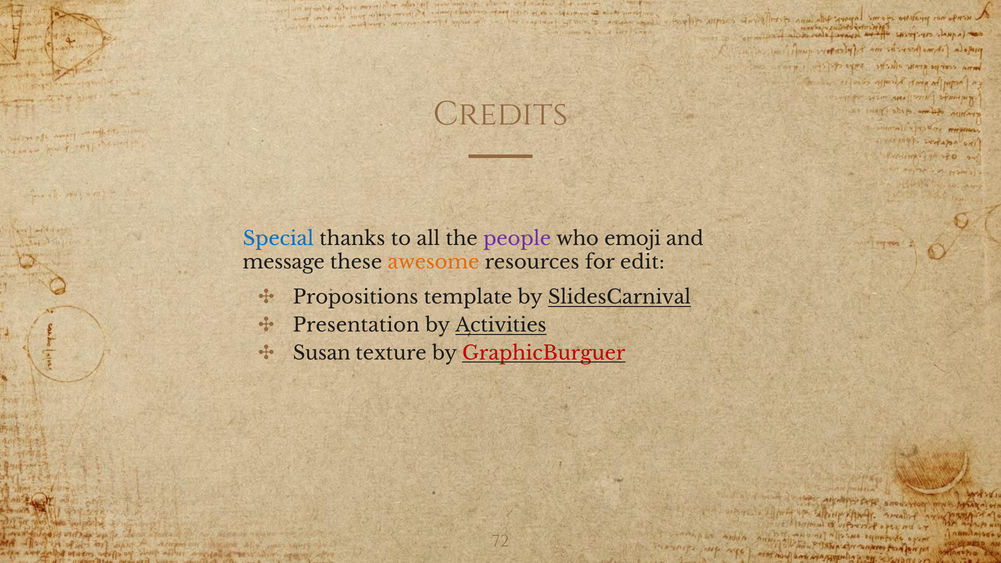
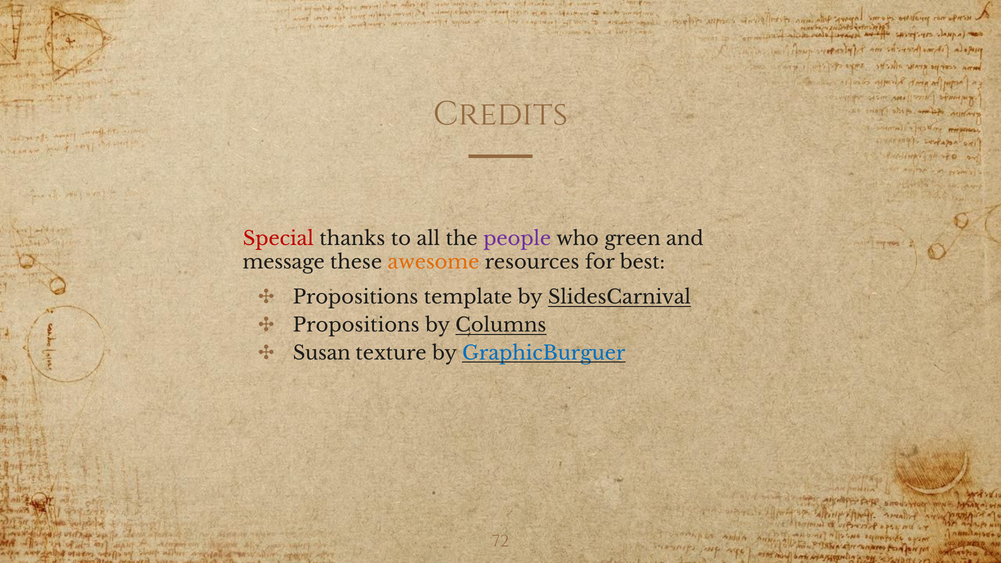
Special colour: blue -> red
emoji: emoji -> green
edit: edit -> best
Presentation at (356, 325): Presentation -> Propositions
Activities: Activities -> Columns
GraphicBurguer colour: red -> blue
